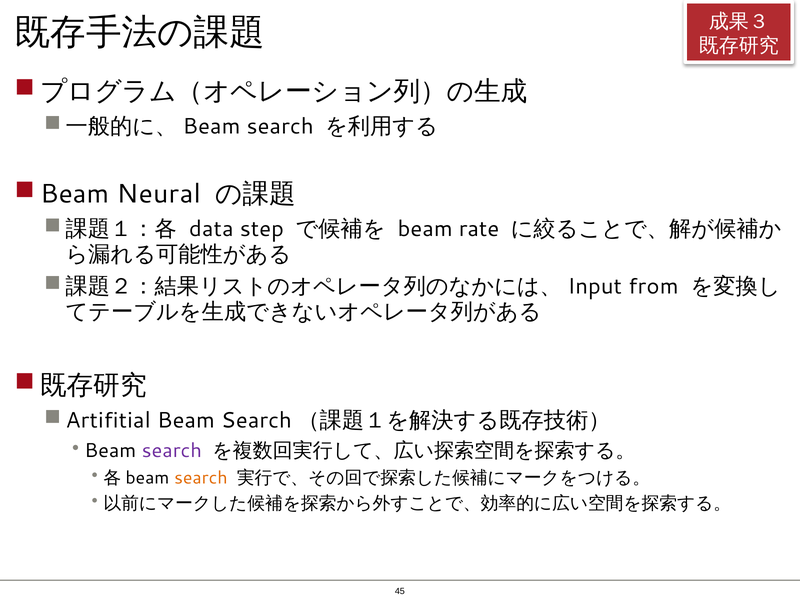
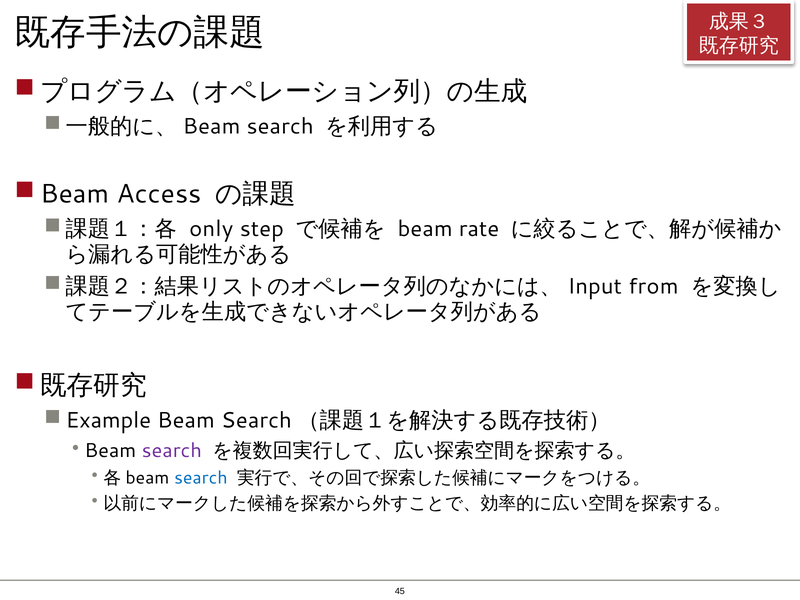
Neural: Neural -> Access
data: data -> only
Artifitial: Artifitial -> Example
search at (201, 478) colour: orange -> blue
